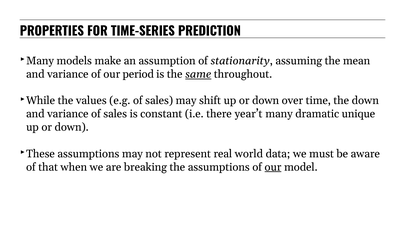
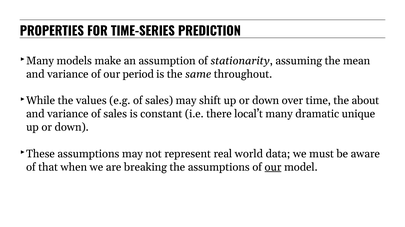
same underline: present -> none
the down: down -> about
year’t: year’t -> local’t
